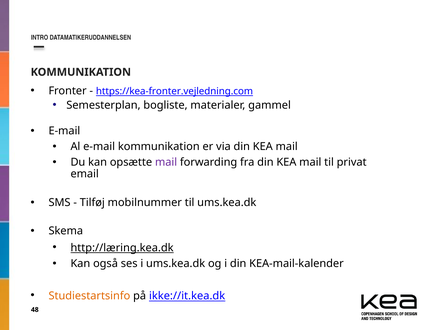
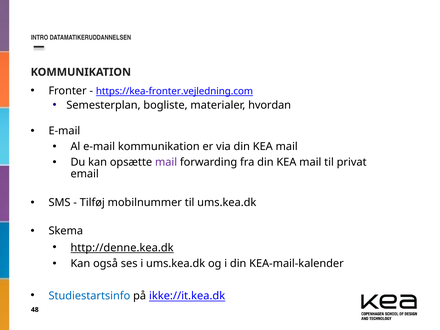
gammel: gammel -> hvordan
http://læring.kea.dk: http://læring.kea.dk -> http://denne.kea.dk
Studiestartsinfo colour: orange -> blue
